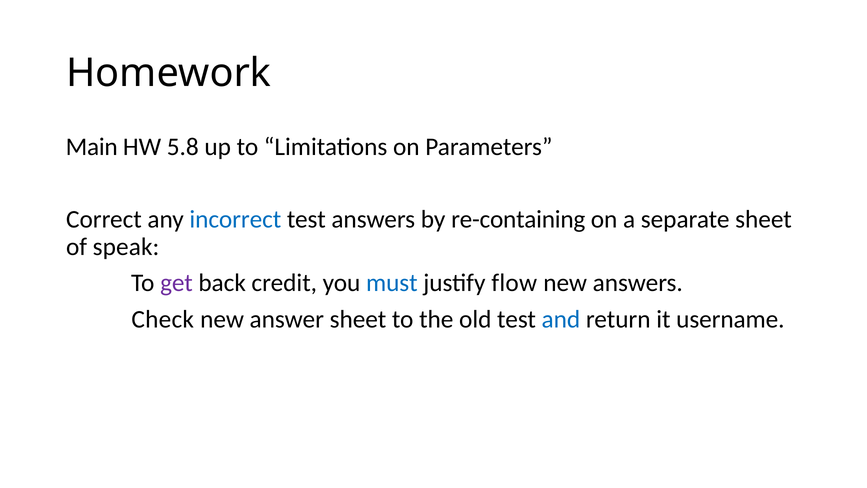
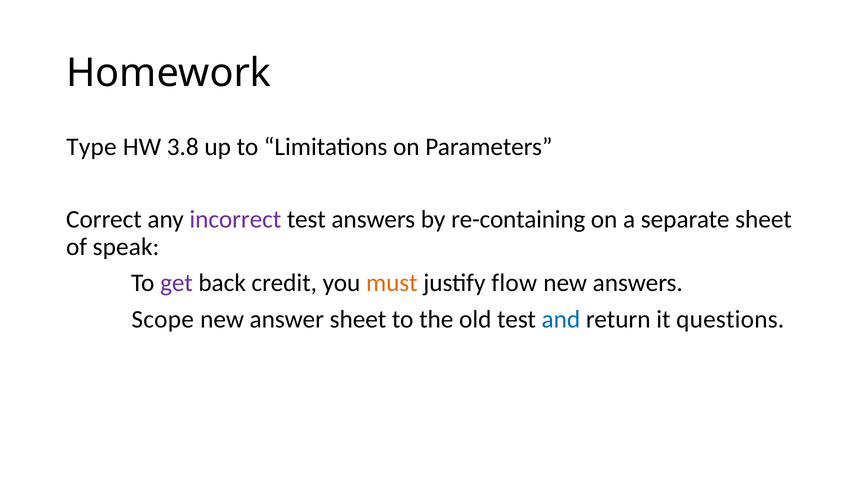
Main: Main -> Type
5.8: 5.8 -> 3.8
incorrect colour: blue -> purple
must colour: blue -> orange
Check: Check -> Scope
username: username -> questions
